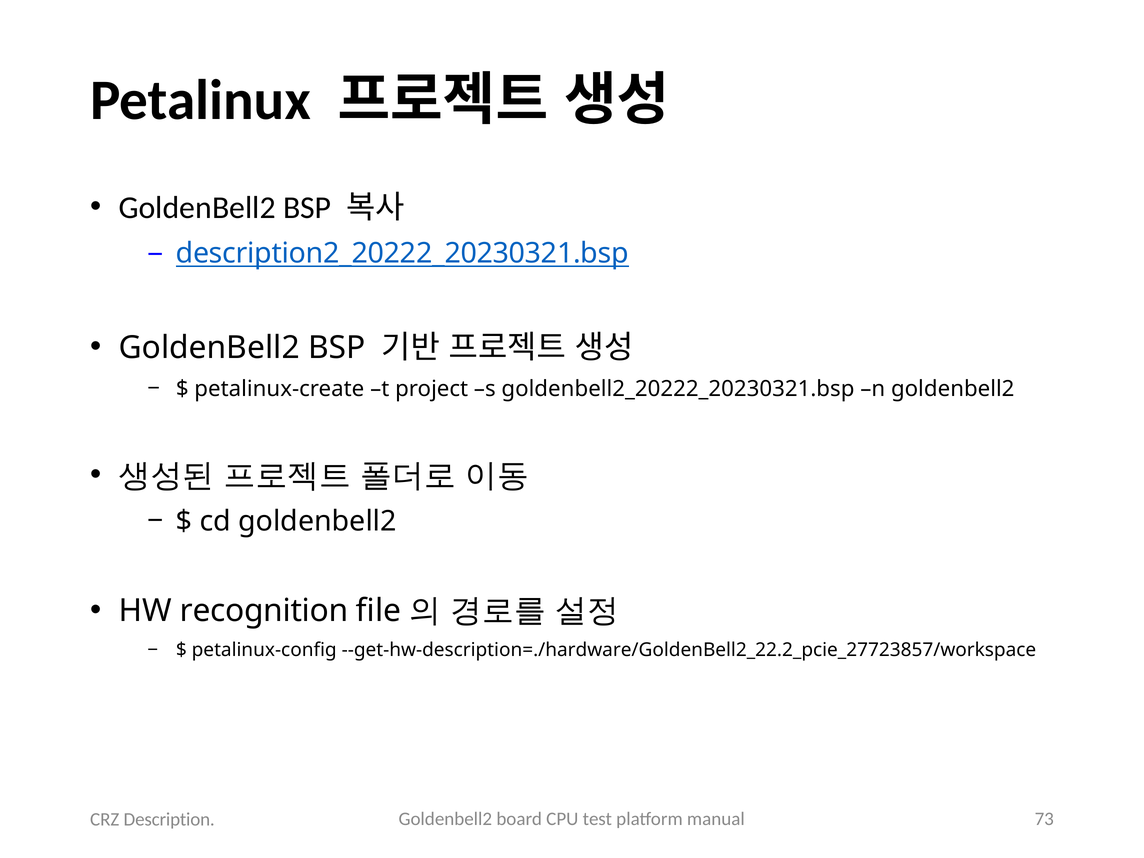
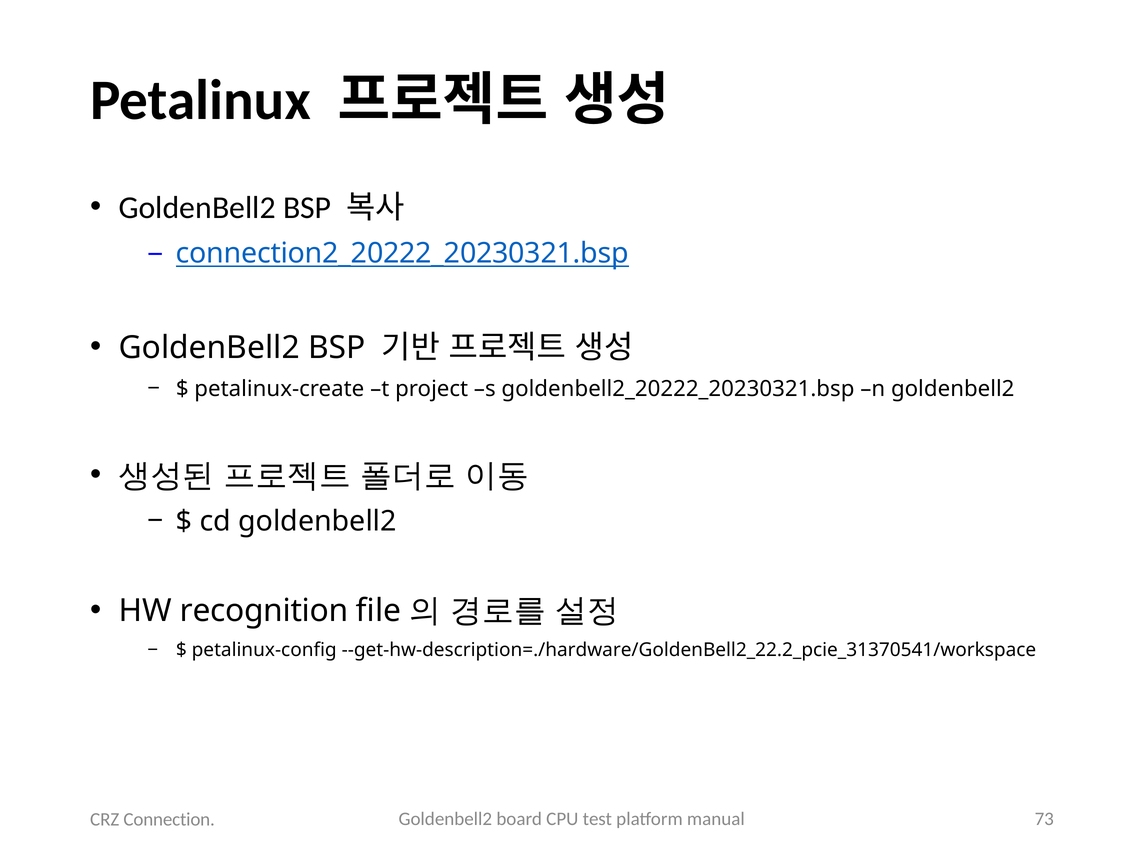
description2_20222_20230321.bsp: description2_20222_20230321.bsp -> connection2_20222_20230321.bsp
--get-hw-description=./hardware/GoldenBell2_22.2_pcie_27723857/workspace: --get-hw-description=./hardware/GoldenBell2_22.2_pcie_27723857/workspace -> --get-hw-description=./hardware/GoldenBell2_22.2_pcie_31370541/workspace
Description: Description -> Connection
